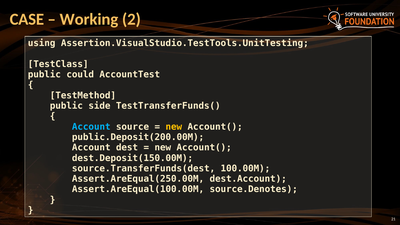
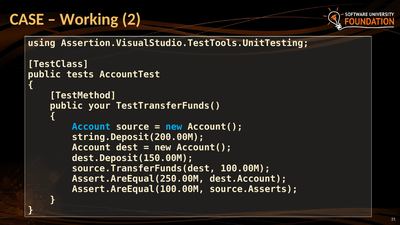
could: could -> tests
side: side -> your
new at (174, 127) colour: yellow -> light blue
public.Deposit(200.00M: public.Deposit(200.00M -> string.Deposit(200.00M
source.Denotes: source.Denotes -> source.Asserts
